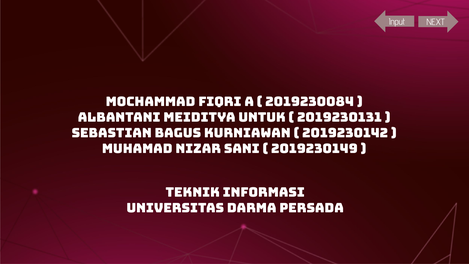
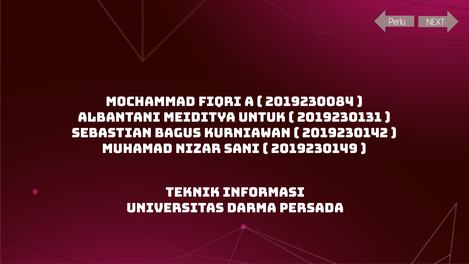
Input: Input -> Perlu
